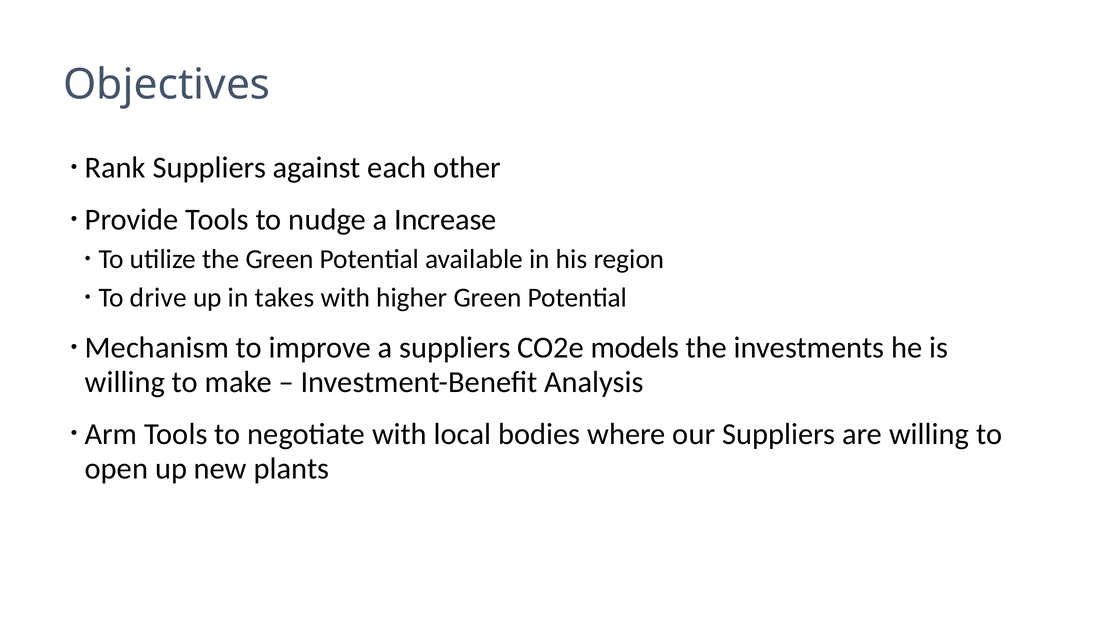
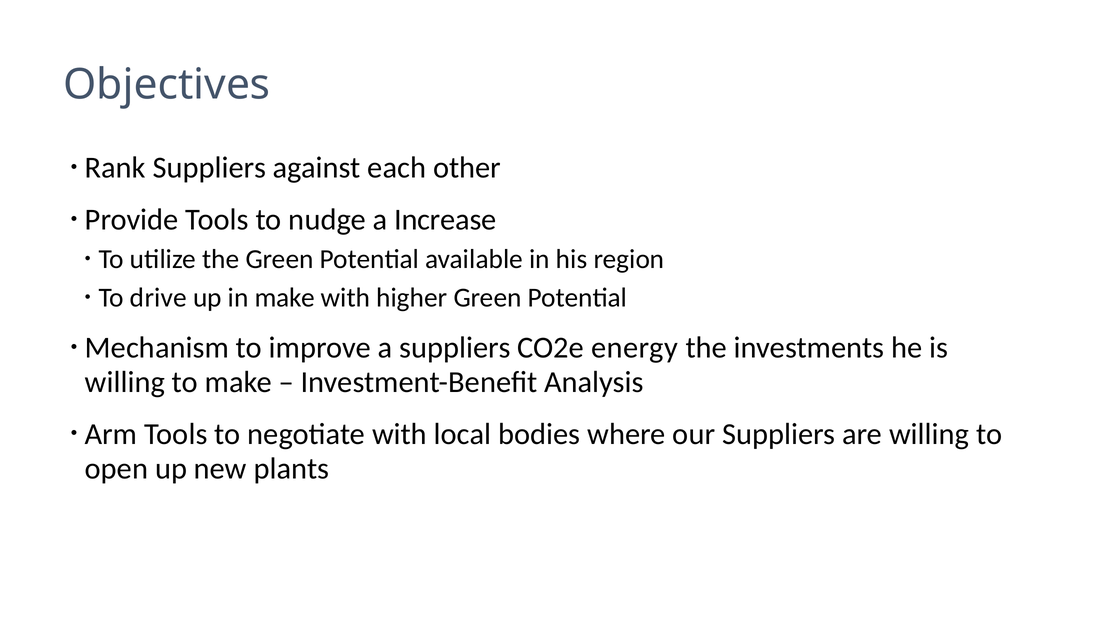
in takes: takes -> make
models: models -> energy
